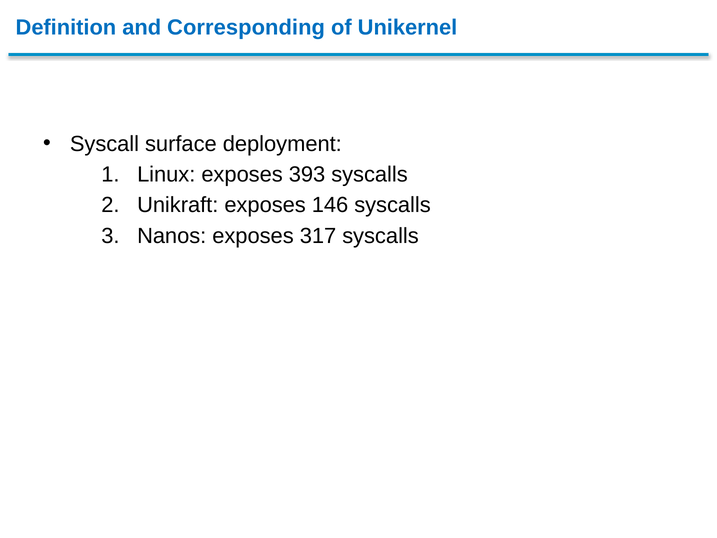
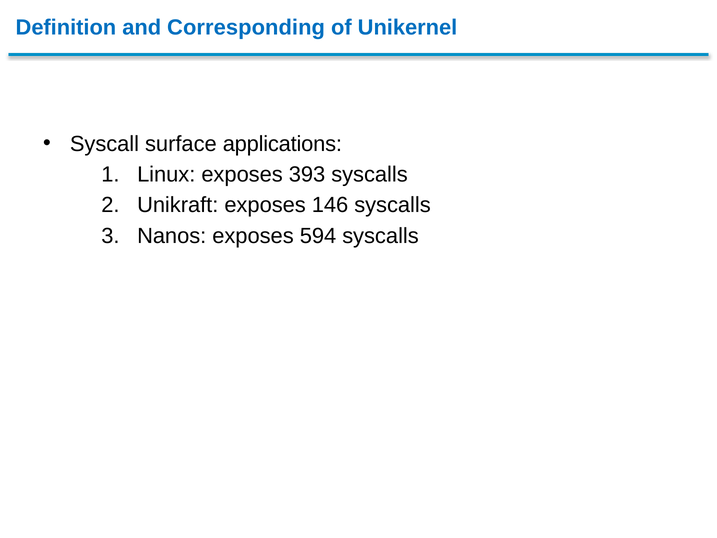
deployment: deployment -> applications
317: 317 -> 594
